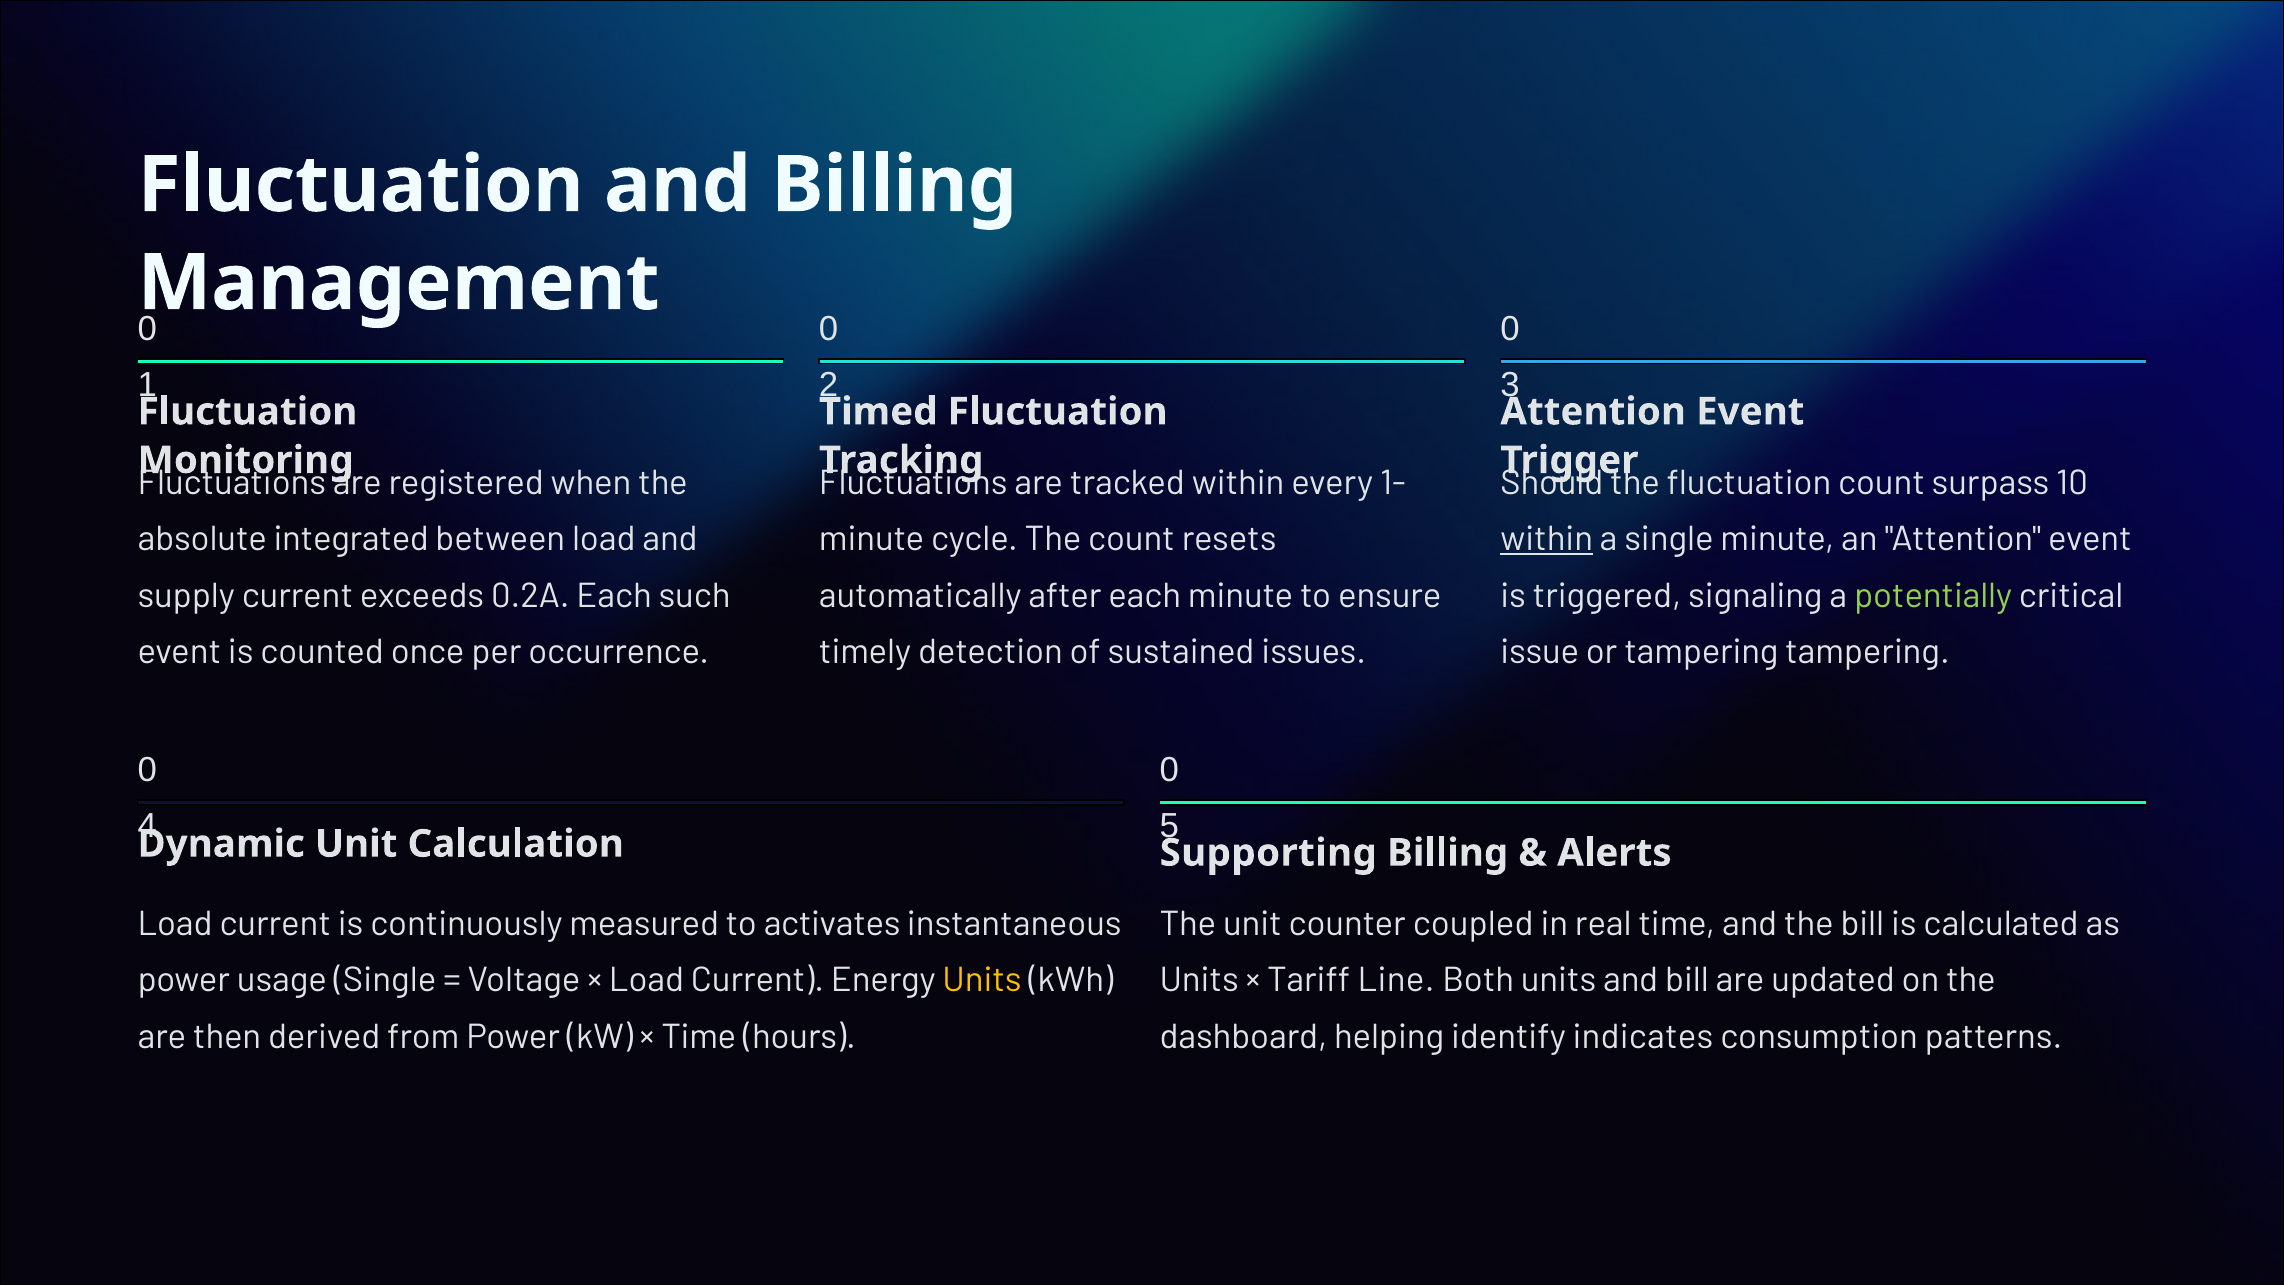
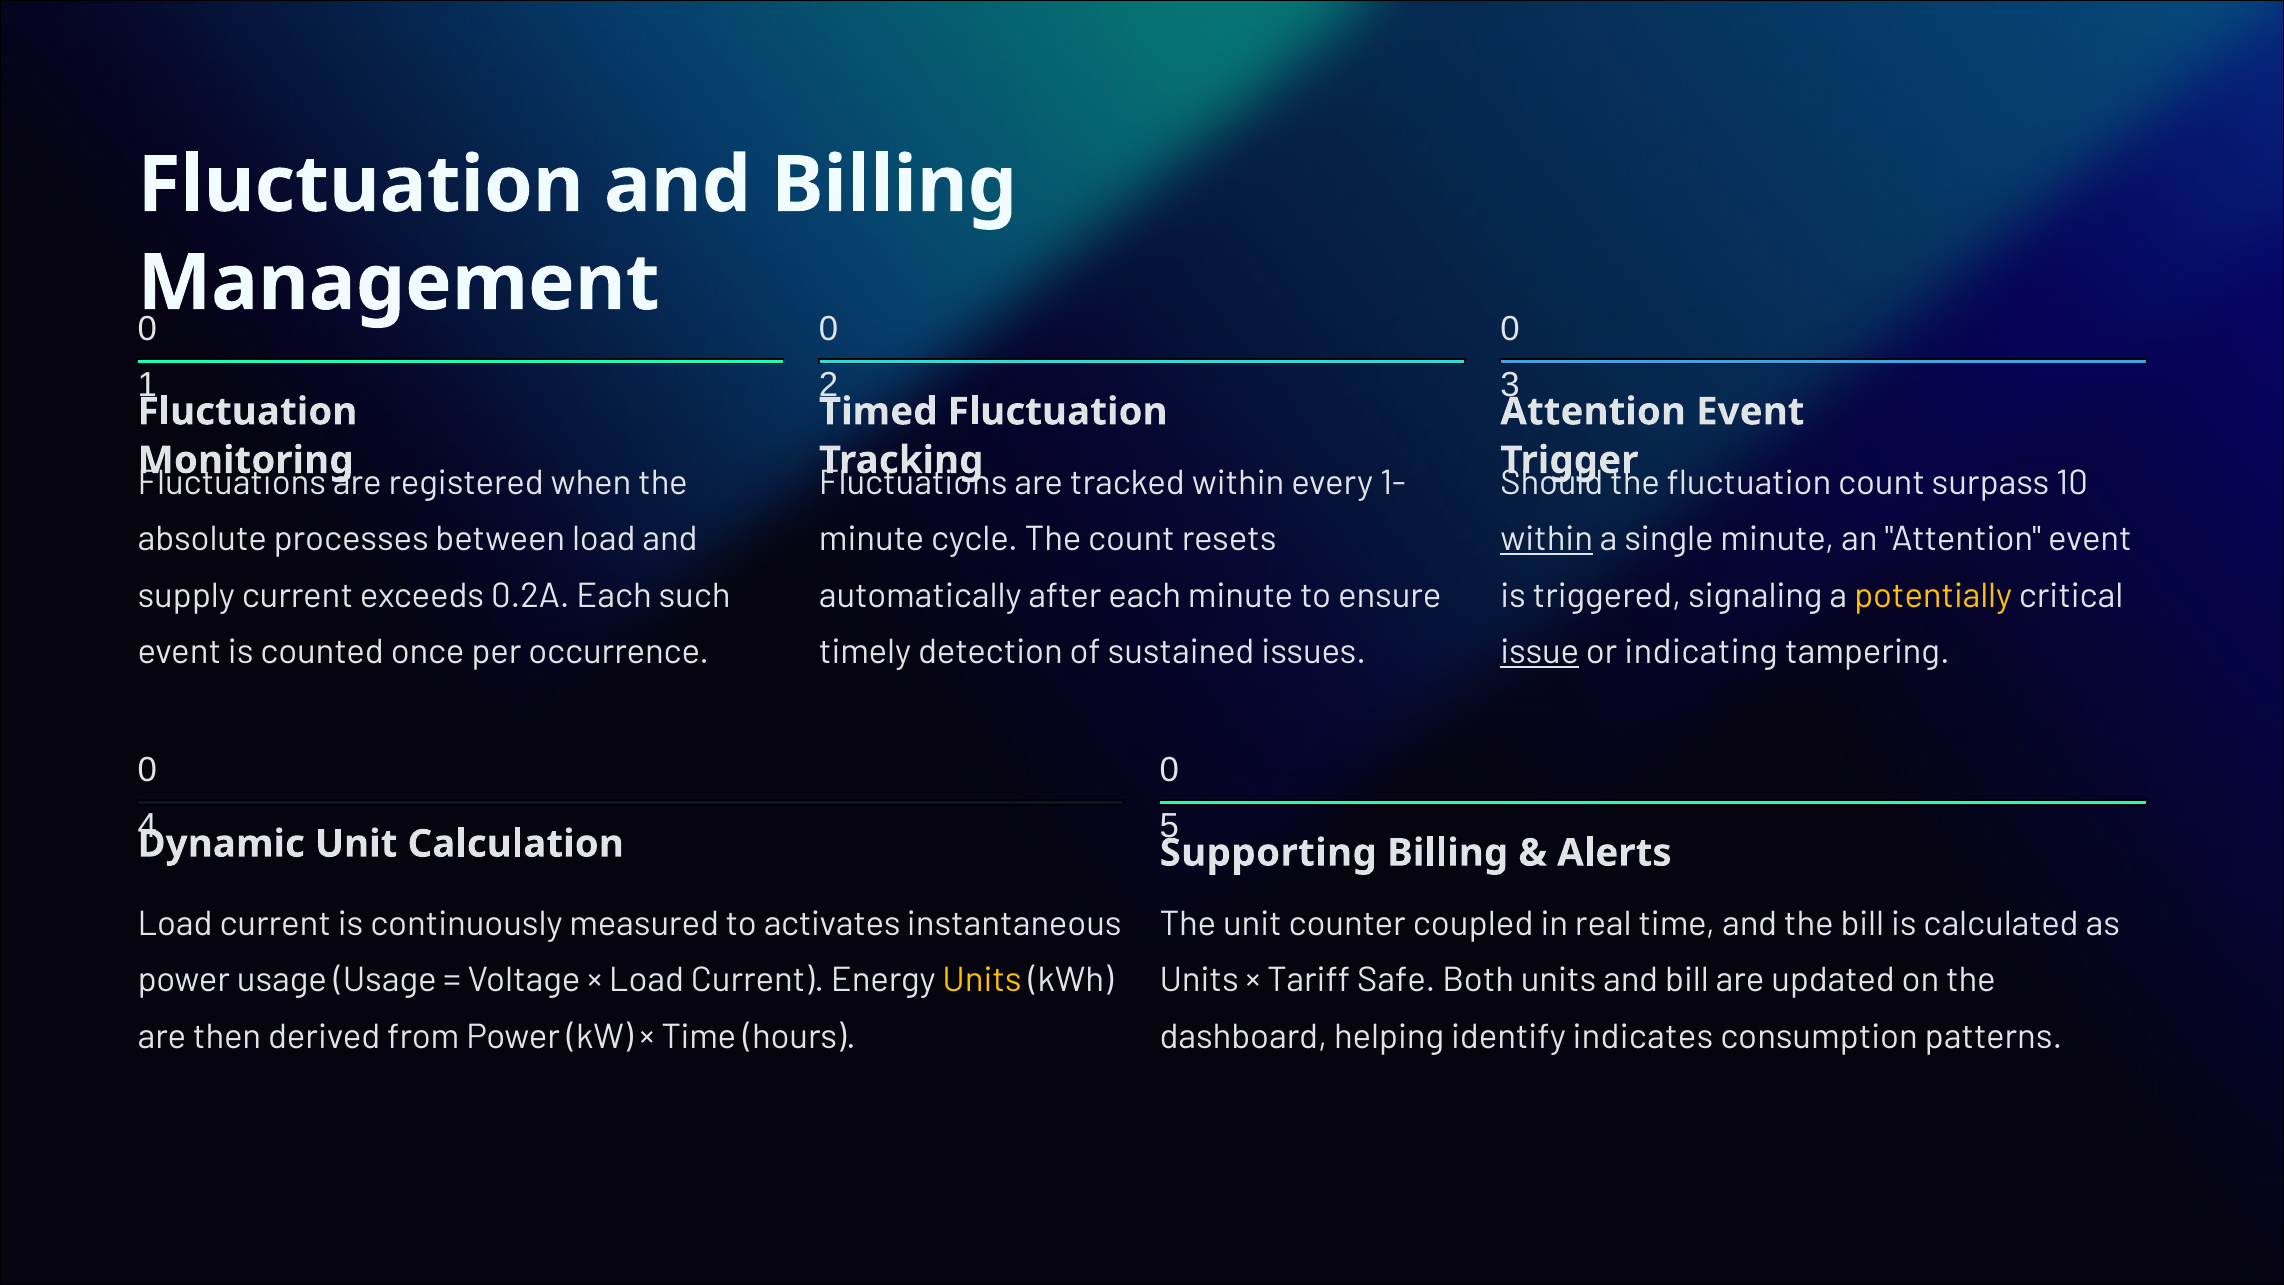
integrated: integrated -> processes
potentially colour: light green -> yellow
issue underline: none -> present
or tampering: tampering -> indicating
usage Single: Single -> Usage
Line: Line -> Safe
